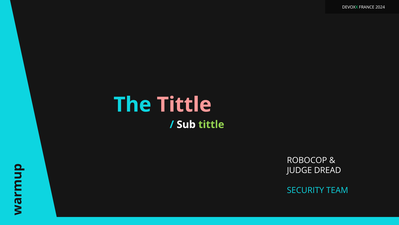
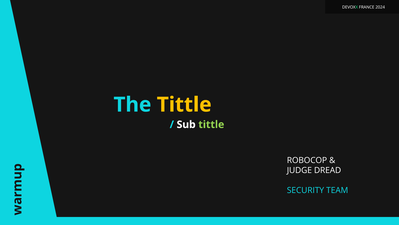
Tittle at (184, 104) colour: pink -> yellow
